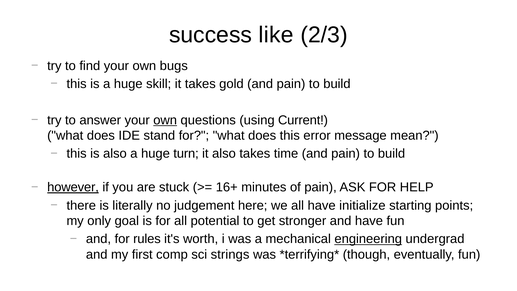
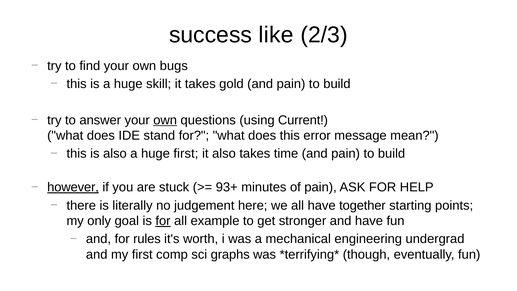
huge turn: turn -> first
16+: 16+ -> 93+
initialize: initialize -> together
for at (163, 221) underline: none -> present
potential: potential -> example
engineering underline: present -> none
strings: strings -> graphs
